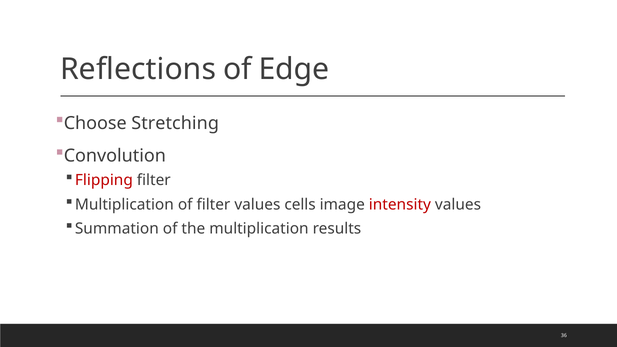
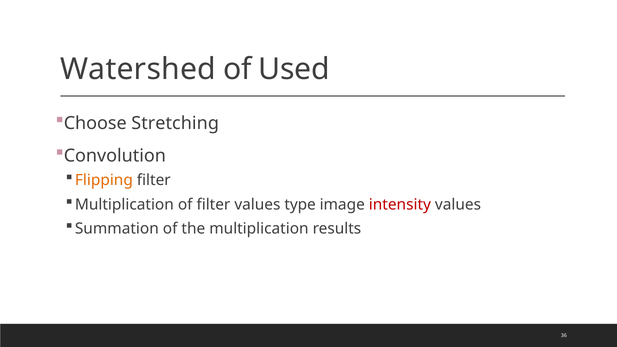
Reflections: Reflections -> Watershed
Edge: Edge -> Used
Flipping colour: red -> orange
cells: cells -> type
